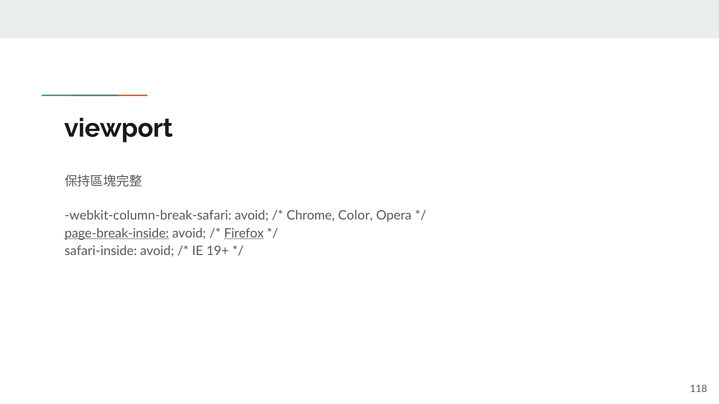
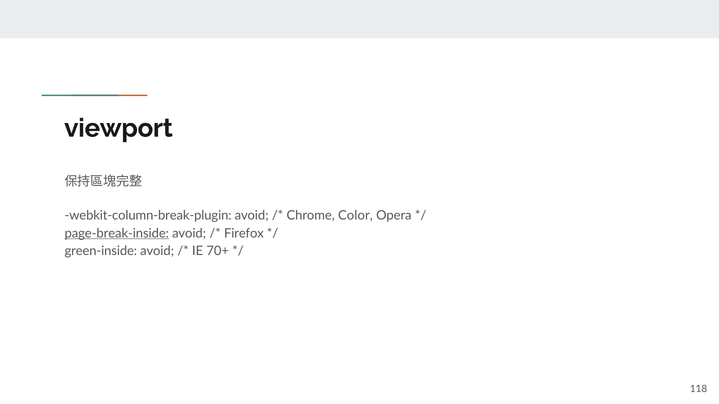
webkit-column-break-safari: webkit-column-break-safari -> webkit-column-break-plugin
Firefox underline: present -> none
safari-inside: safari-inside -> green-inside
19+: 19+ -> 70+
